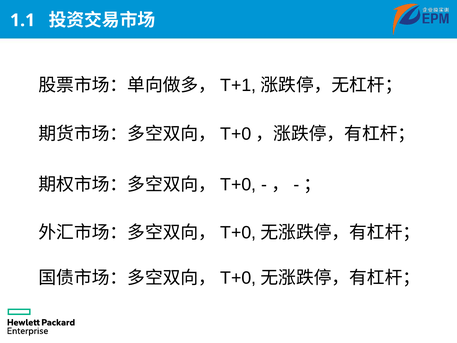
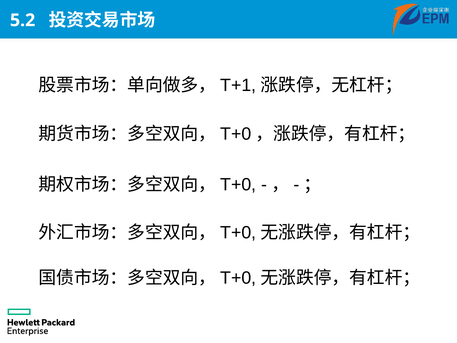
1.1: 1.1 -> 5.2
